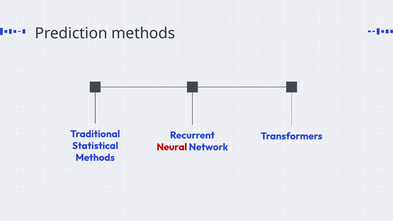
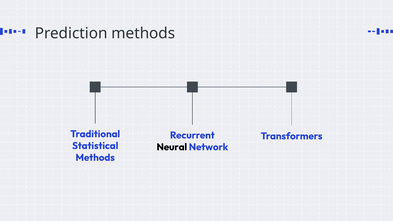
Neural colour: red -> black
